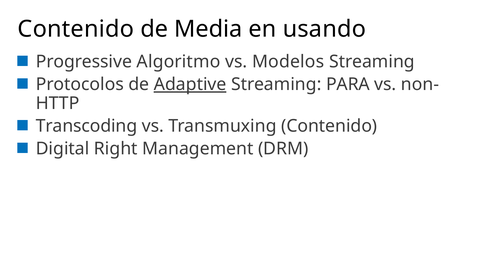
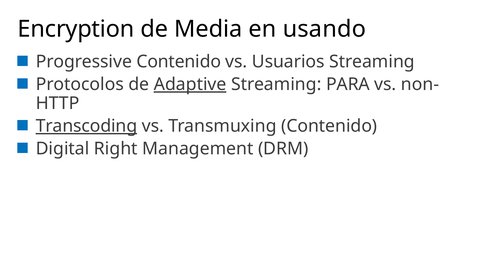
Contenido at (76, 29): Contenido -> Encryption
Progressive Algoritmo: Algoritmo -> Contenido
Modelos: Modelos -> Usuarios
Transcoding underline: none -> present
